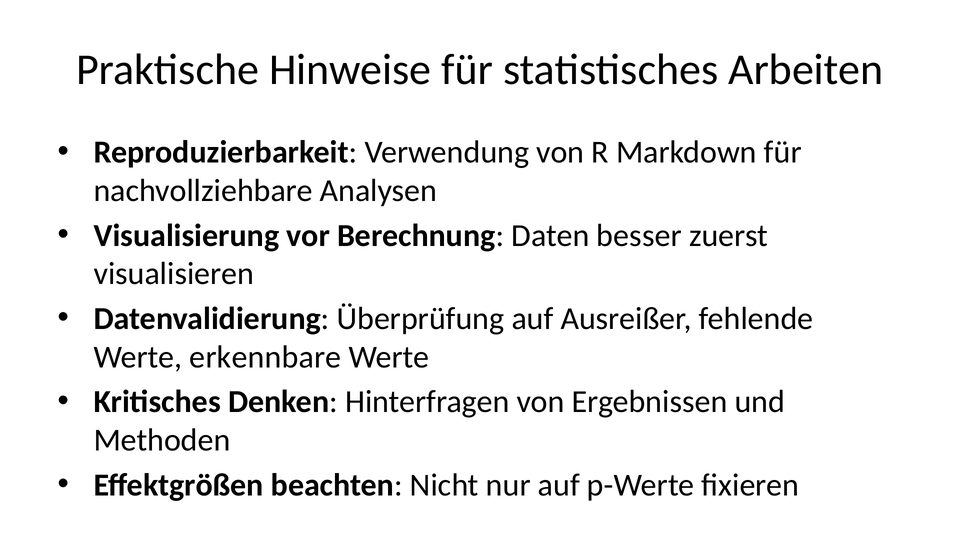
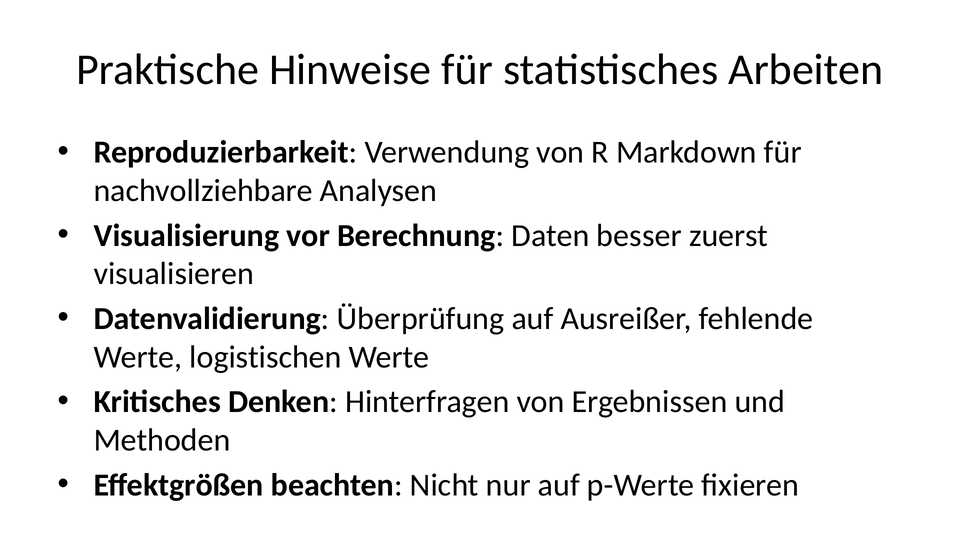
erkennbare: erkennbare -> logistischen
